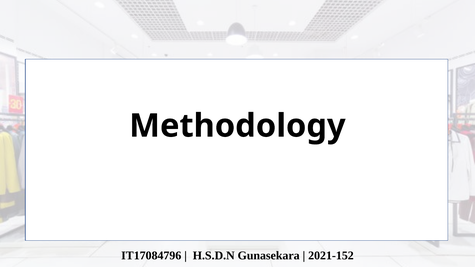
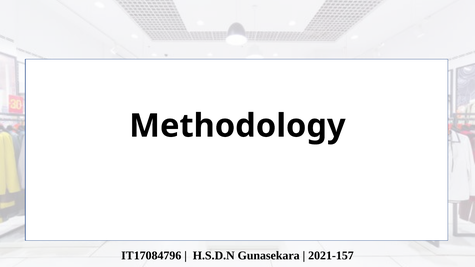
2021-152: 2021-152 -> 2021-157
